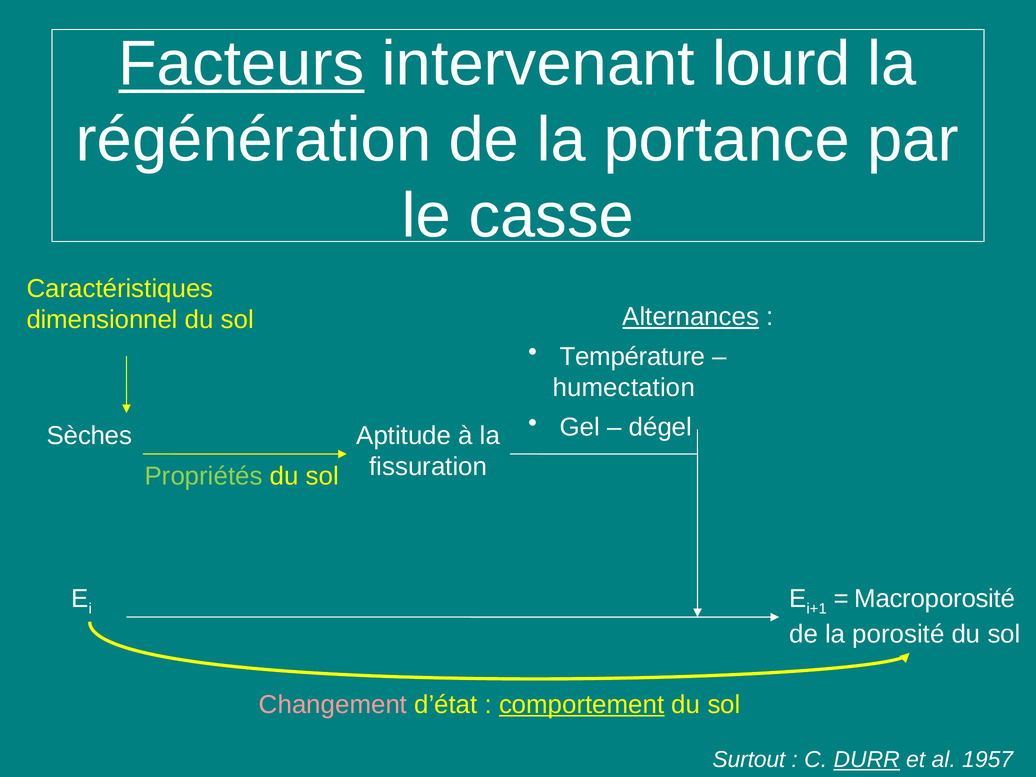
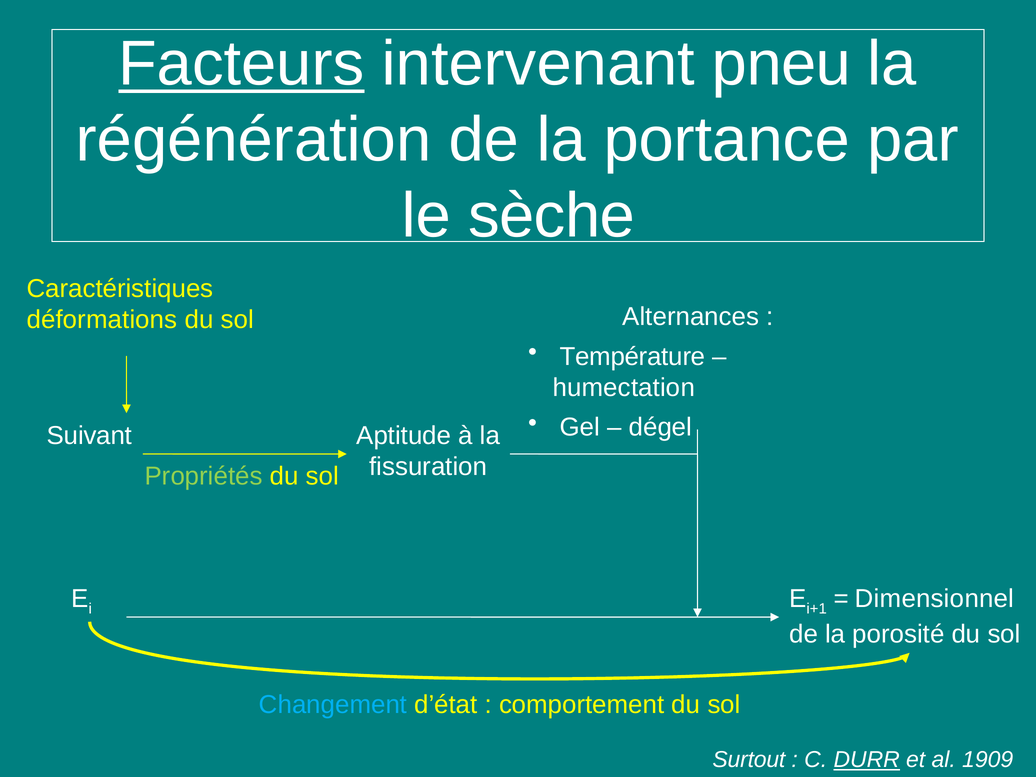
lourd: lourd -> pneu
casse: casse -> sèche
Alternances underline: present -> none
dimensionnel: dimensionnel -> déformations
Sèches: Sèches -> Suivant
Macroporosité: Macroporosité -> Dimensionnel
Changement colour: pink -> light blue
comportement underline: present -> none
1957: 1957 -> 1909
